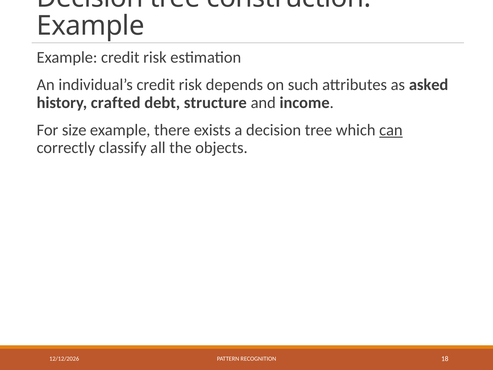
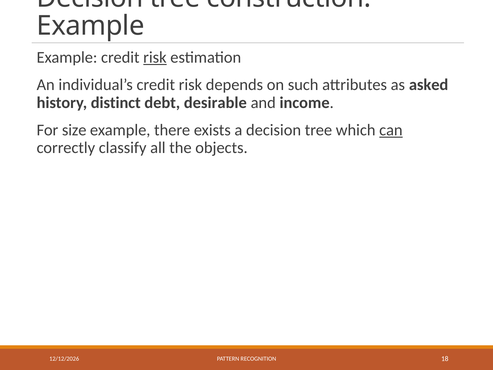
risk at (155, 57) underline: none -> present
crafted: crafted -> distinct
structure: structure -> desirable
